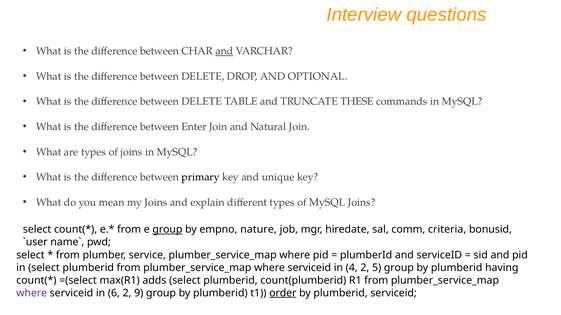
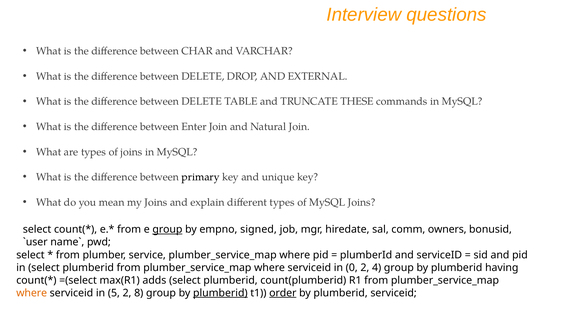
and at (224, 51) underline: present -> none
OPTIONAL: OPTIONAL -> EXTERNAL
nature: nature -> signed
criteria: criteria -> owners
4: 4 -> 0
5: 5 -> 4
where at (32, 293) colour: purple -> orange
6: 6 -> 5
9: 9 -> 8
plumberid at (220, 293) underline: none -> present
